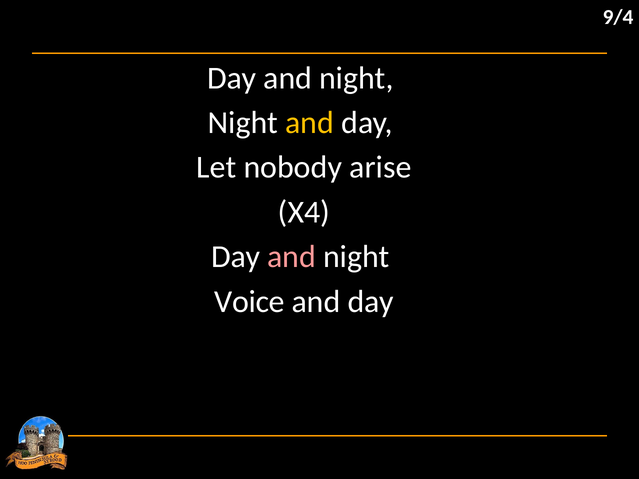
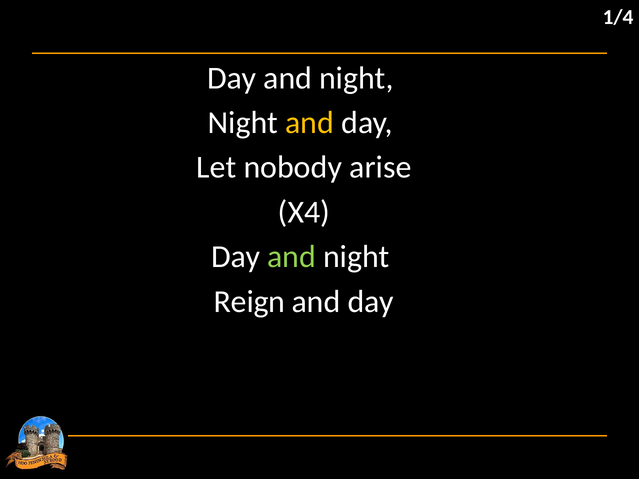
9/4: 9/4 -> 1/4
and at (292, 257) colour: pink -> light green
Voice: Voice -> Reign
